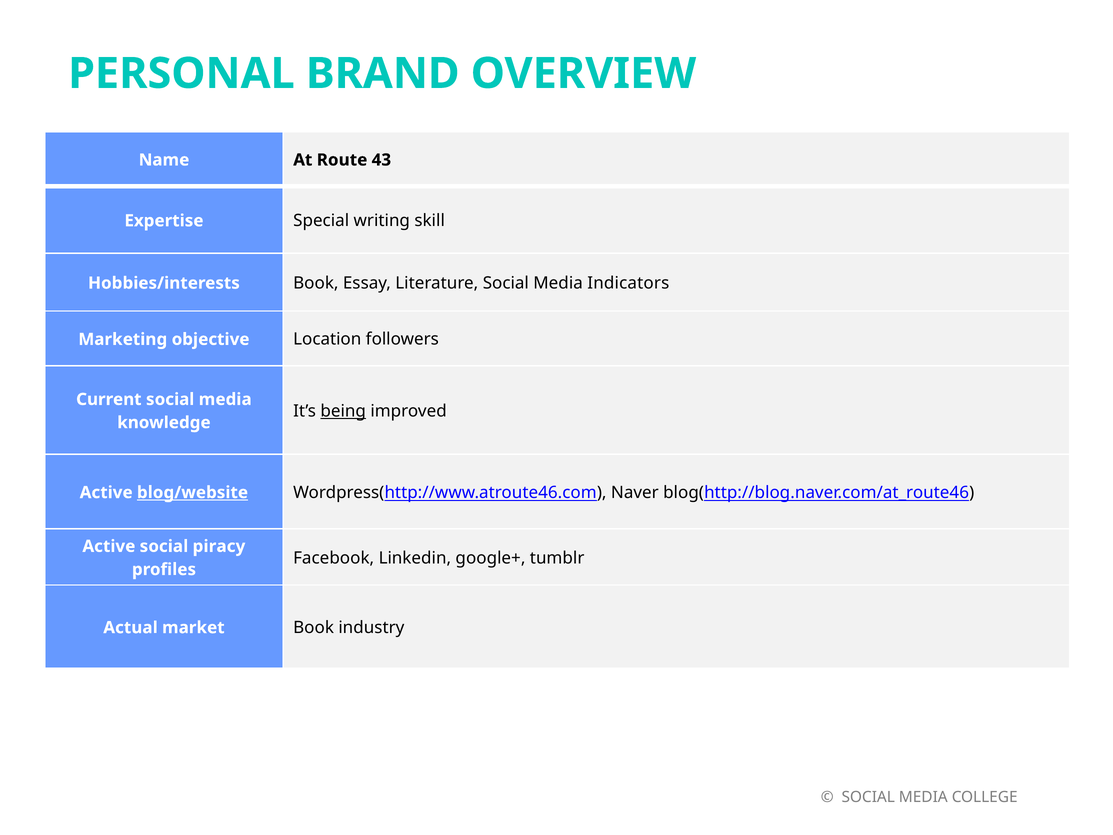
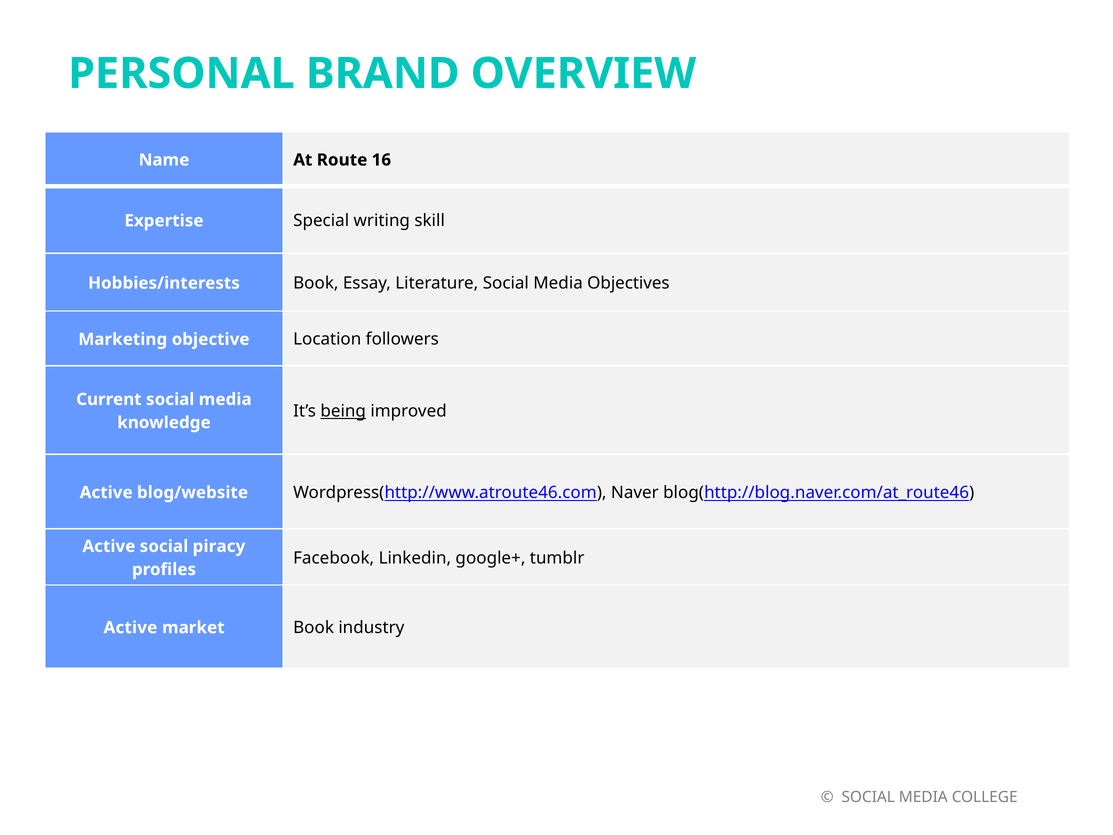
43: 43 -> 16
Indicators: Indicators -> Objectives
blog/website underline: present -> none
Actual at (130, 627): Actual -> Active
